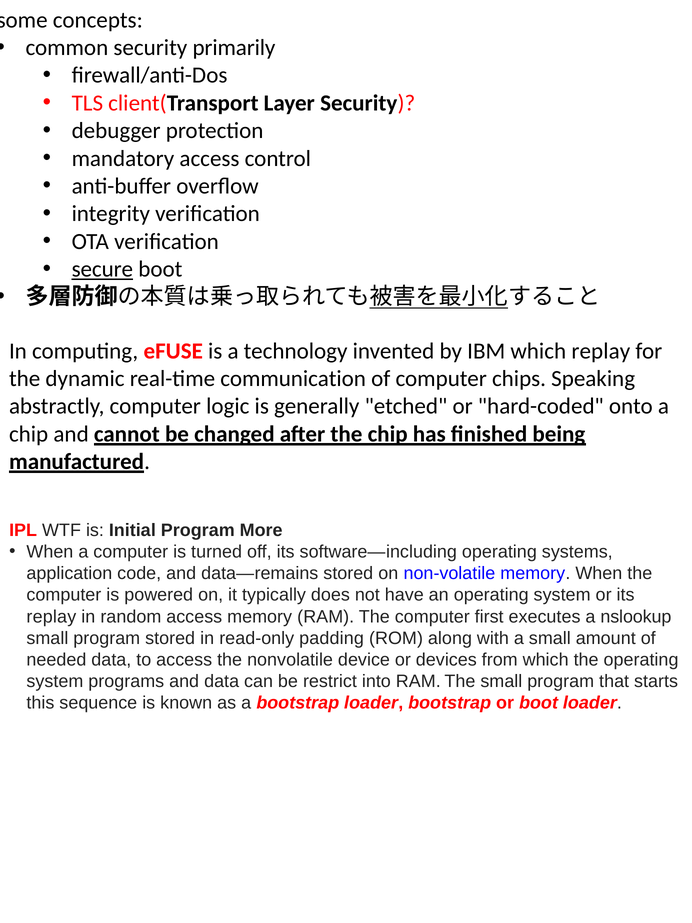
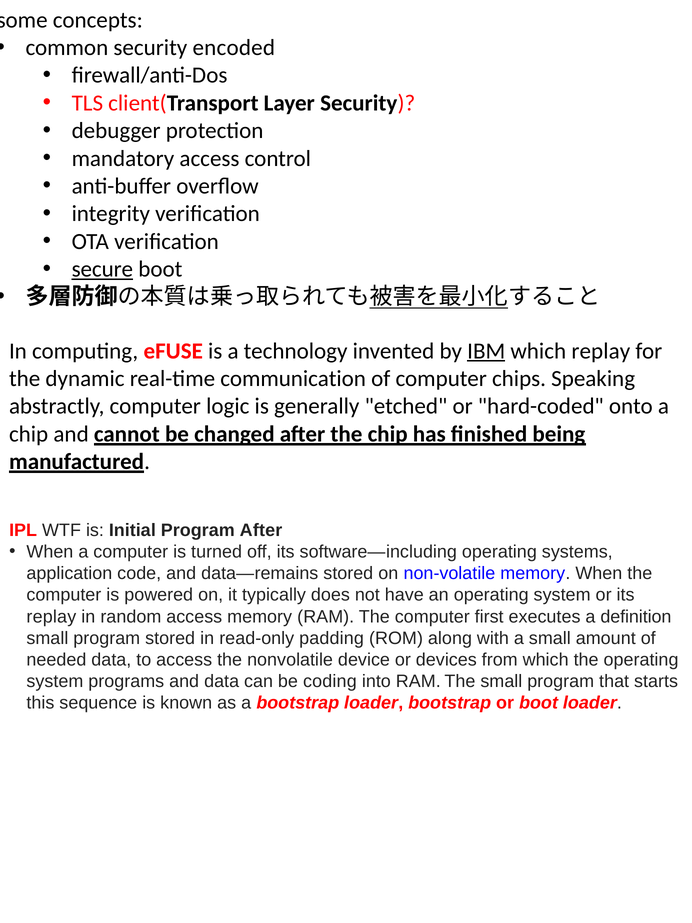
primarily: primarily -> encoded
IBM underline: none -> present
Program More: More -> After
nslookup: nslookup -> definition
restrict: restrict -> coding
